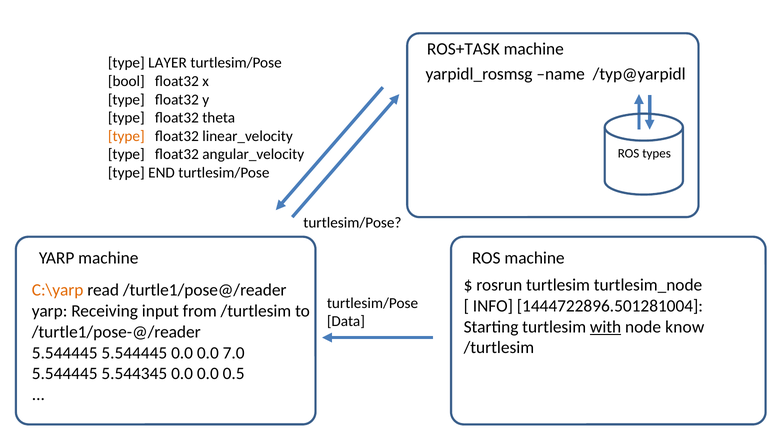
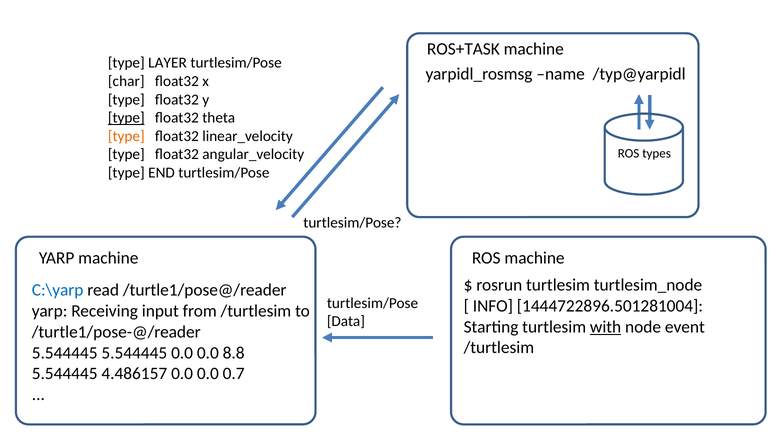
bool: bool -> char
type at (126, 118) underline: none -> present
C:\yarp colour: orange -> blue
know: know -> event
7.0: 7.0 -> 8.8
5.544345: 5.544345 -> 4.486157
0.5: 0.5 -> 0.7
